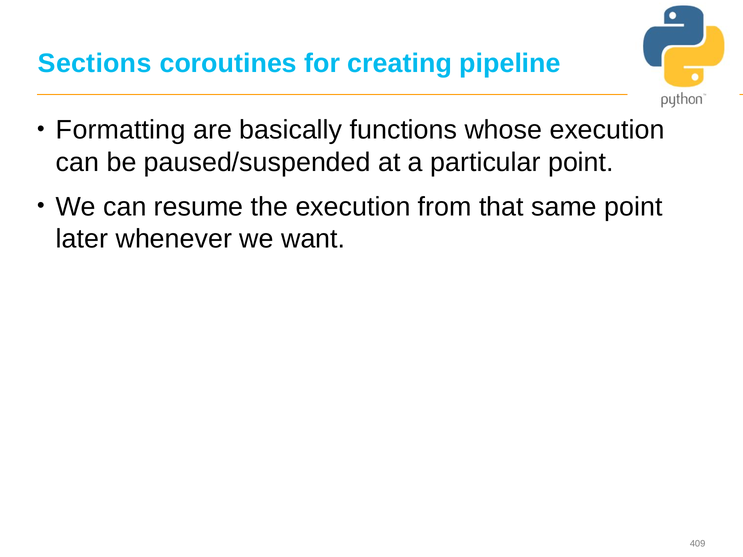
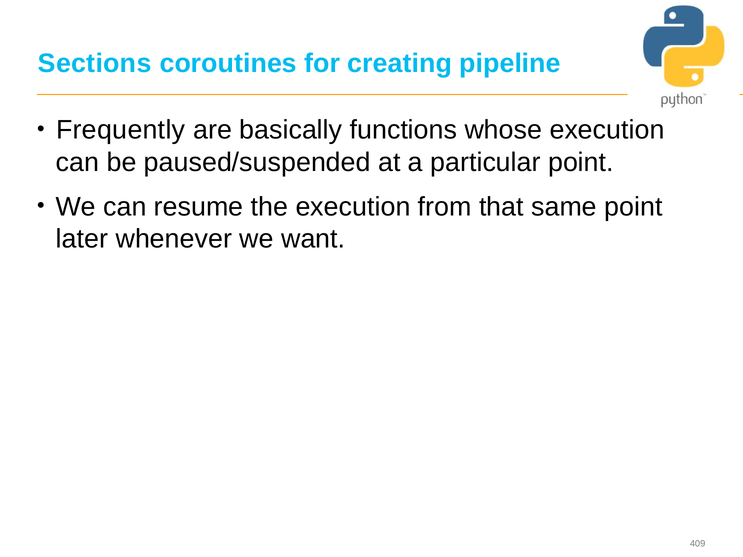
Formatting: Formatting -> Frequently
